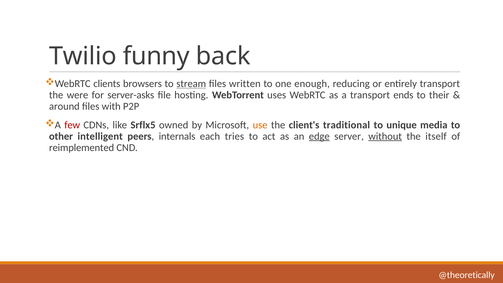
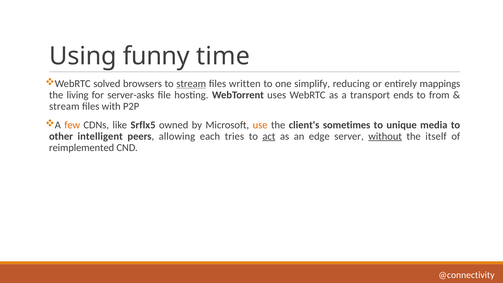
Twilio: Twilio -> Using
back: back -> time
clients: clients -> solved
enough: enough -> simplify
entirely transport: transport -> mappings
were: were -> living
their: their -> from
around at (64, 106): around -> stream
few colour: red -> orange
traditional: traditional -> sometimes
internals: internals -> allowing
act underline: none -> present
edge underline: present -> none
@theoretically: @theoretically -> @connectivity
